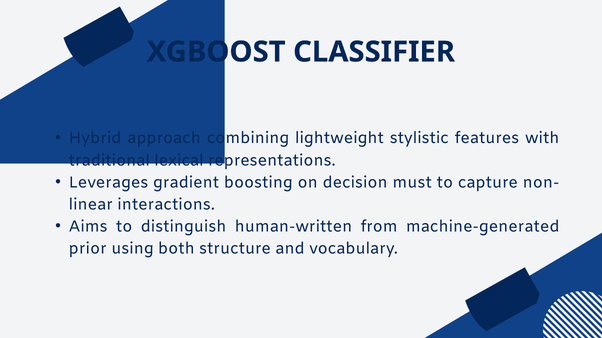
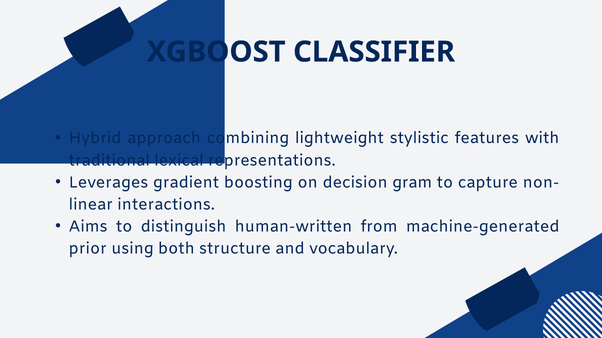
must: must -> gram
